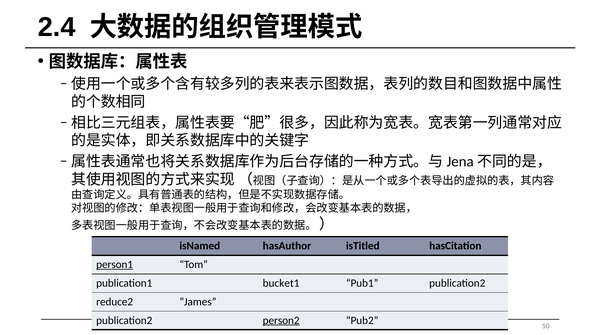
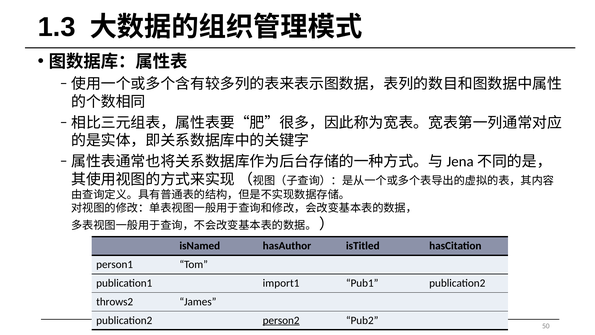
2.4: 2.4 -> 1.3
person1 underline: present -> none
bucket1: bucket1 -> import1
reduce2: reduce2 -> throws2
